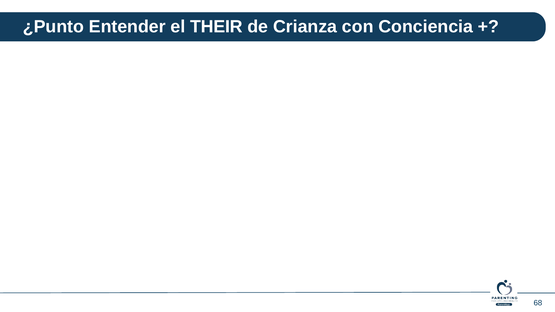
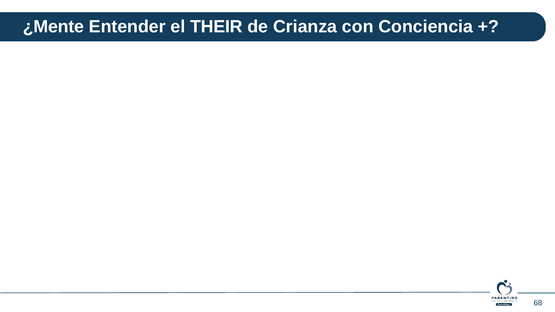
¿Punto: ¿Punto -> ¿Mente
